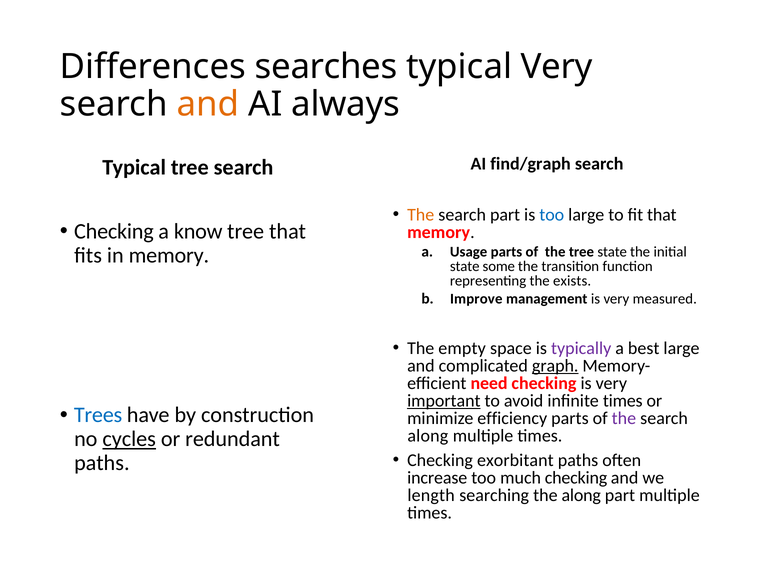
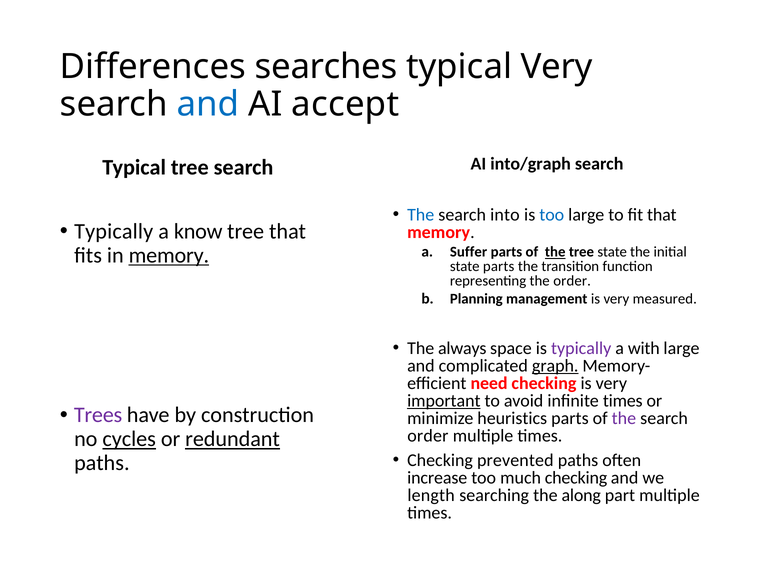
and at (208, 104) colour: orange -> blue
always: always -> accept
find/graph: find/graph -> into/graph
The at (421, 215) colour: orange -> blue
search part: part -> into
Checking at (114, 231): Checking -> Typically
Usage: Usage -> Suffer
the at (555, 252) underline: none -> present
memory at (169, 255) underline: none -> present
state some: some -> parts
the exists: exists -> order
Improve: Improve -> Planning
empty: empty -> always
best: best -> with
Trees colour: blue -> purple
efficiency: efficiency -> heuristics
along at (428, 435): along -> order
redundant underline: none -> present
exorbitant: exorbitant -> prevented
